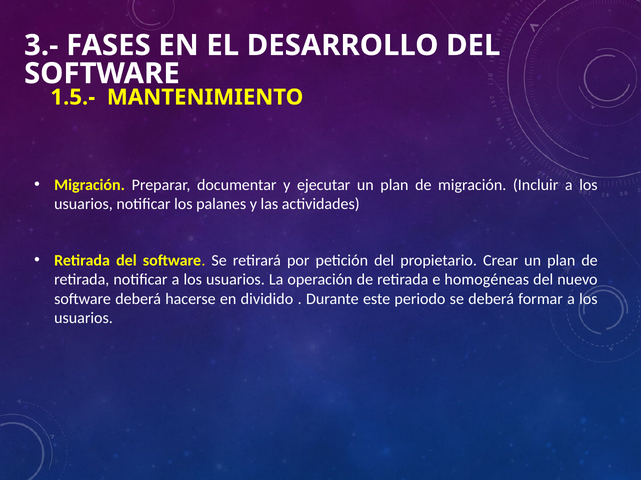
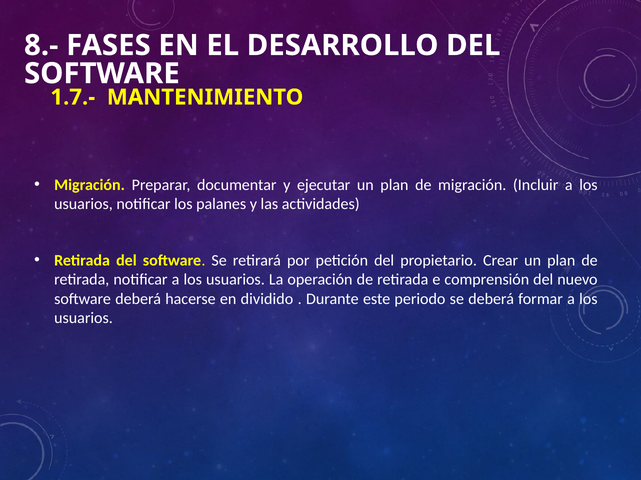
3.-: 3.- -> 8.-
1.5.-: 1.5.- -> 1.7.-
homogéneas: homogéneas -> comprensión
